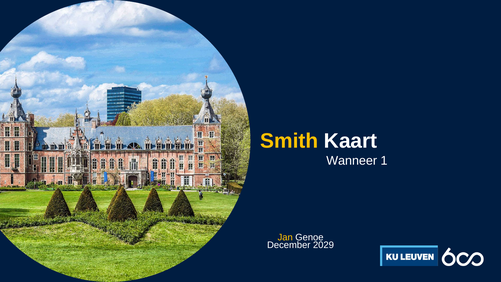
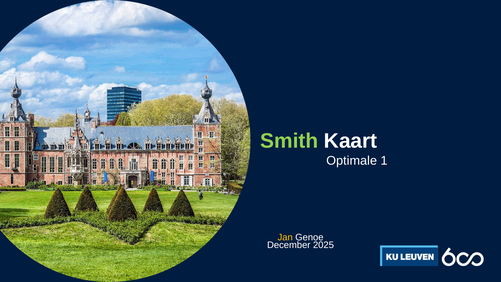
Smith colour: yellow -> light green
Wanneer: Wanneer -> Optimale
2029: 2029 -> 2025
